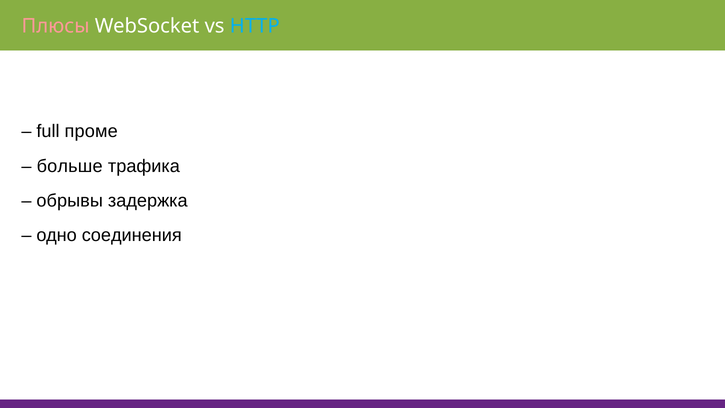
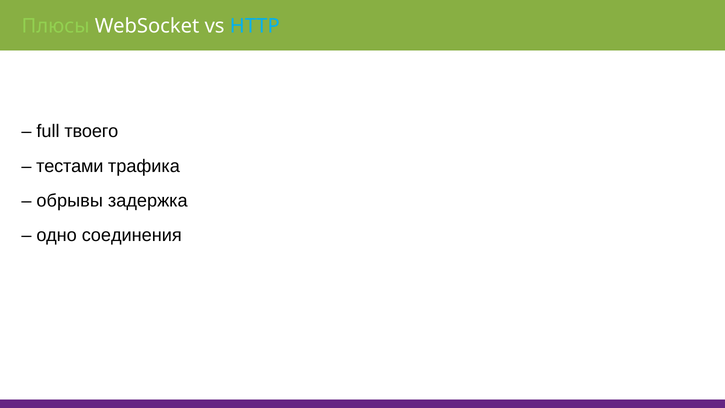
Плюсы colour: pink -> light green
проме: проме -> твоего
больше: больше -> тестами
